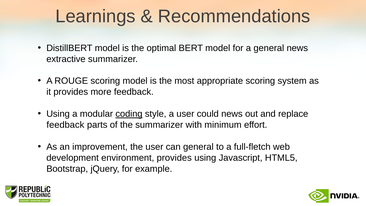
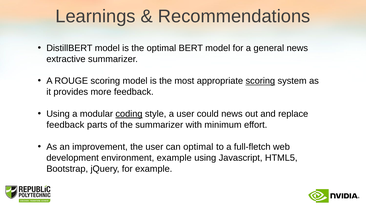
scoring at (260, 81) underline: none -> present
can general: general -> optimal
environment provides: provides -> example
